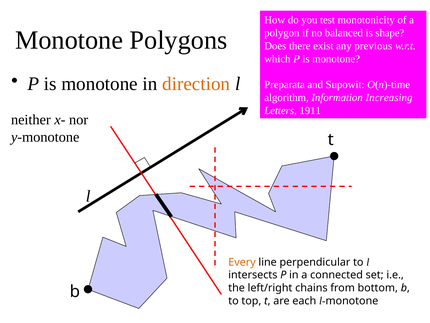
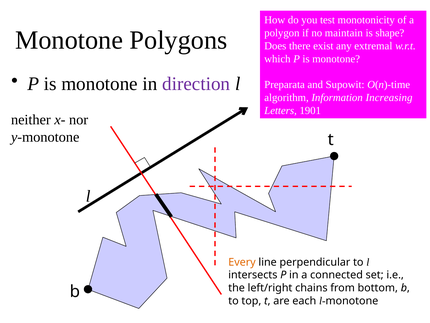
balanced: balanced -> maintain
previous: previous -> extremal
direction colour: orange -> purple
1911: 1911 -> 1901
